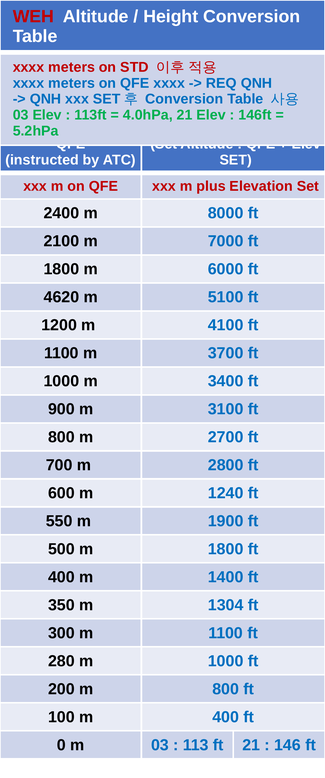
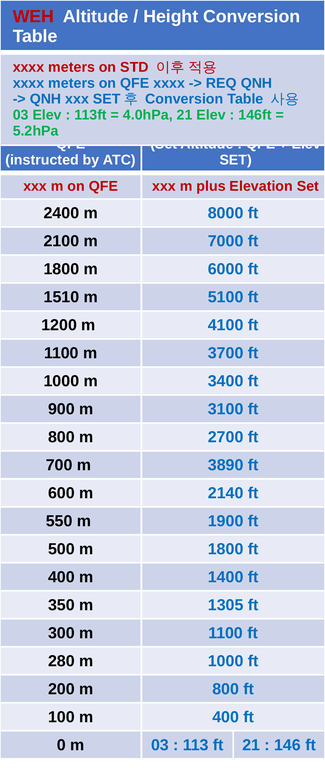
4620: 4620 -> 1510
2800: 2800 -> 3890
1240: 1240 -> 2140
1304: 1304 -> 1305
